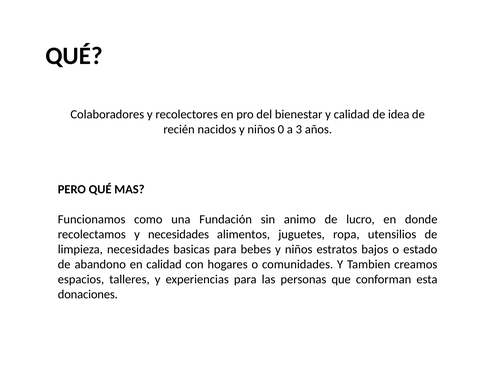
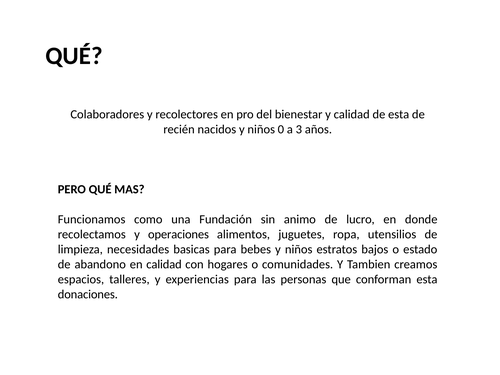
de idea: idea -> esta
y necesidades: necesidades -> operaciones
